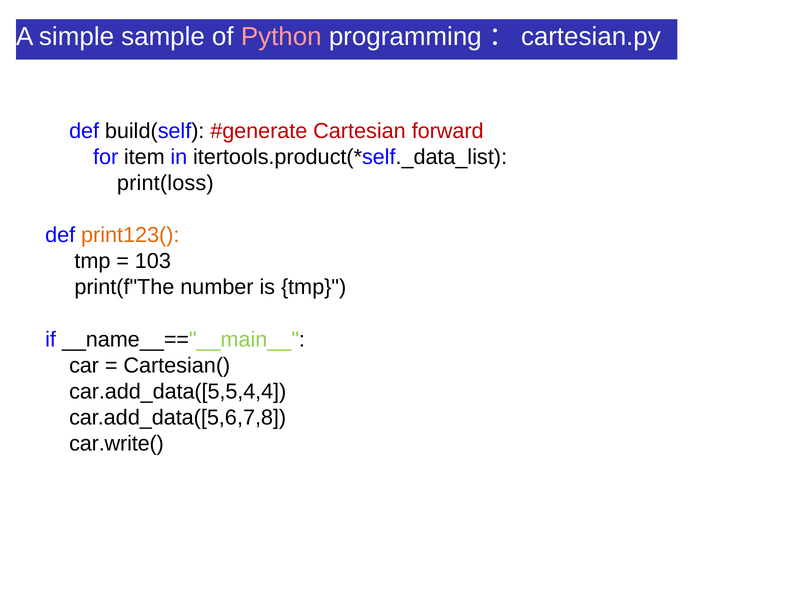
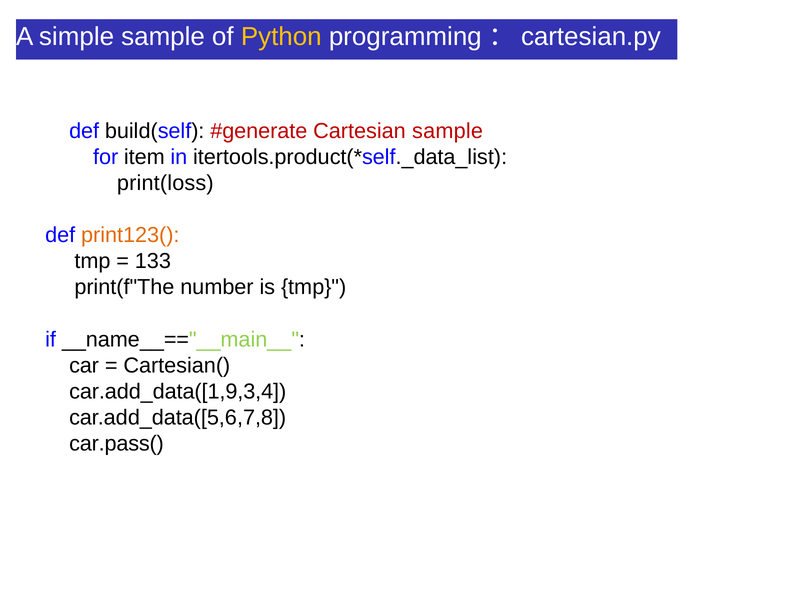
Python colour: pink -> yellow
Cartesian forward: forward -> sample
103: 103 -> 133
car.add_data([5,5,4,4: car.add_data([5,5,4,4 -> car.add_data([1,9,3,4
car.write(: car.write( -> car.pass(
